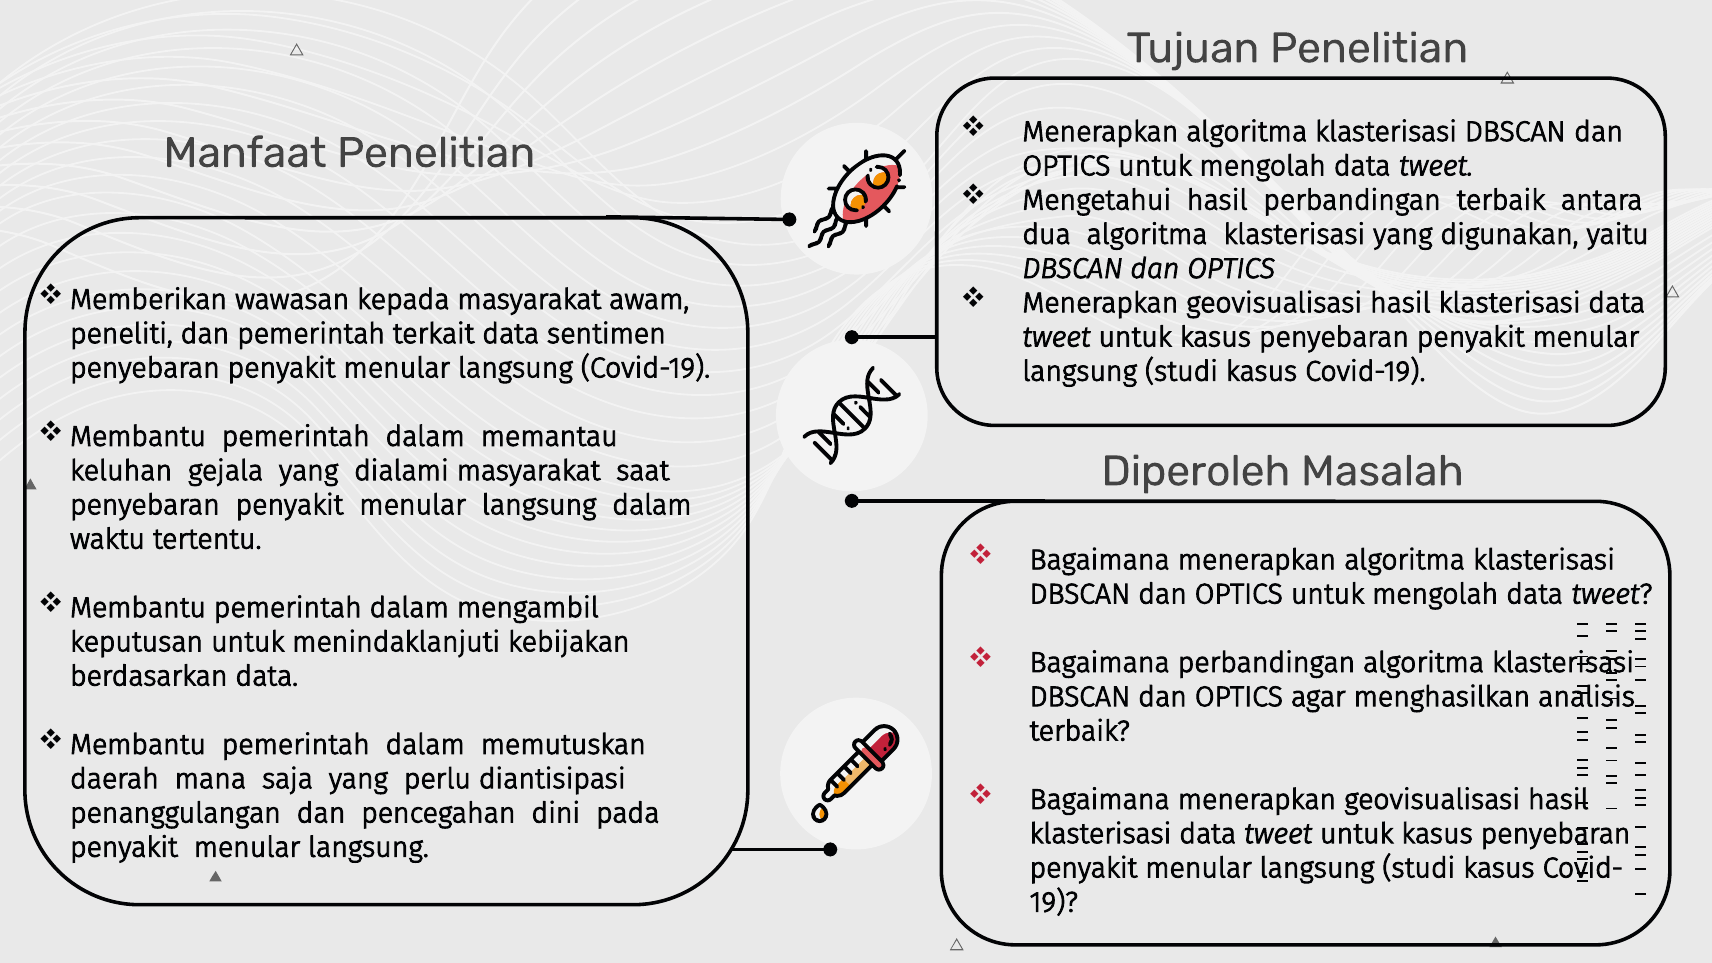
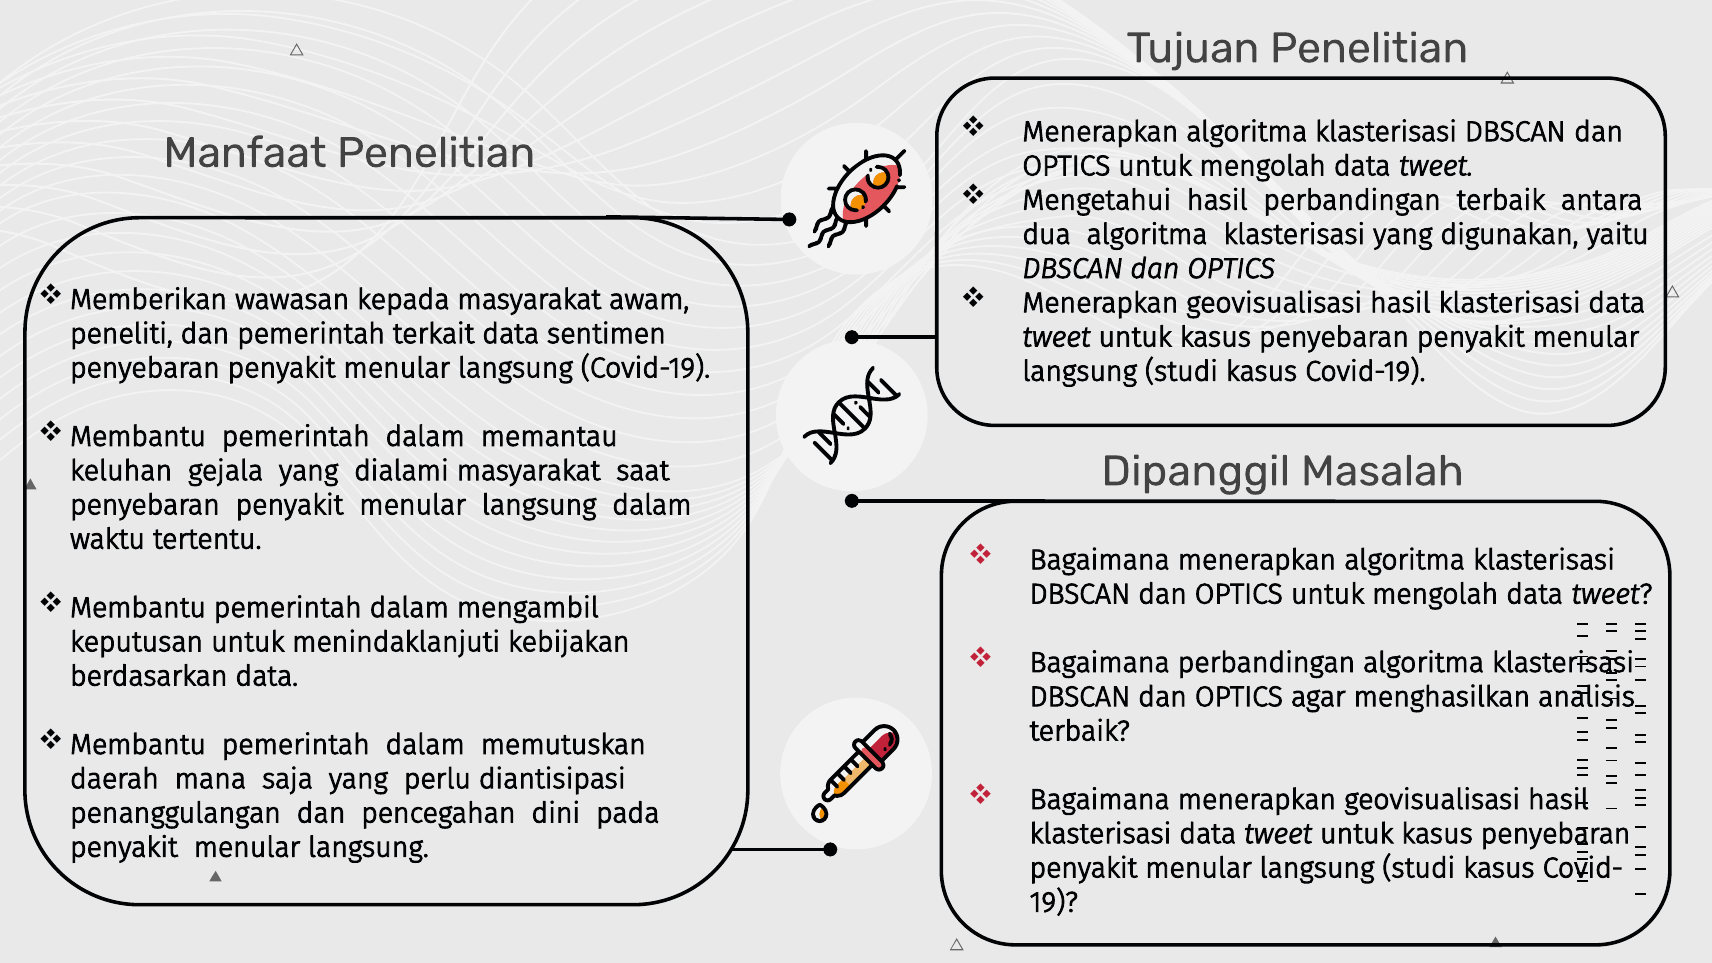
Diperoleh: Diperoleh -> Dipanggil
